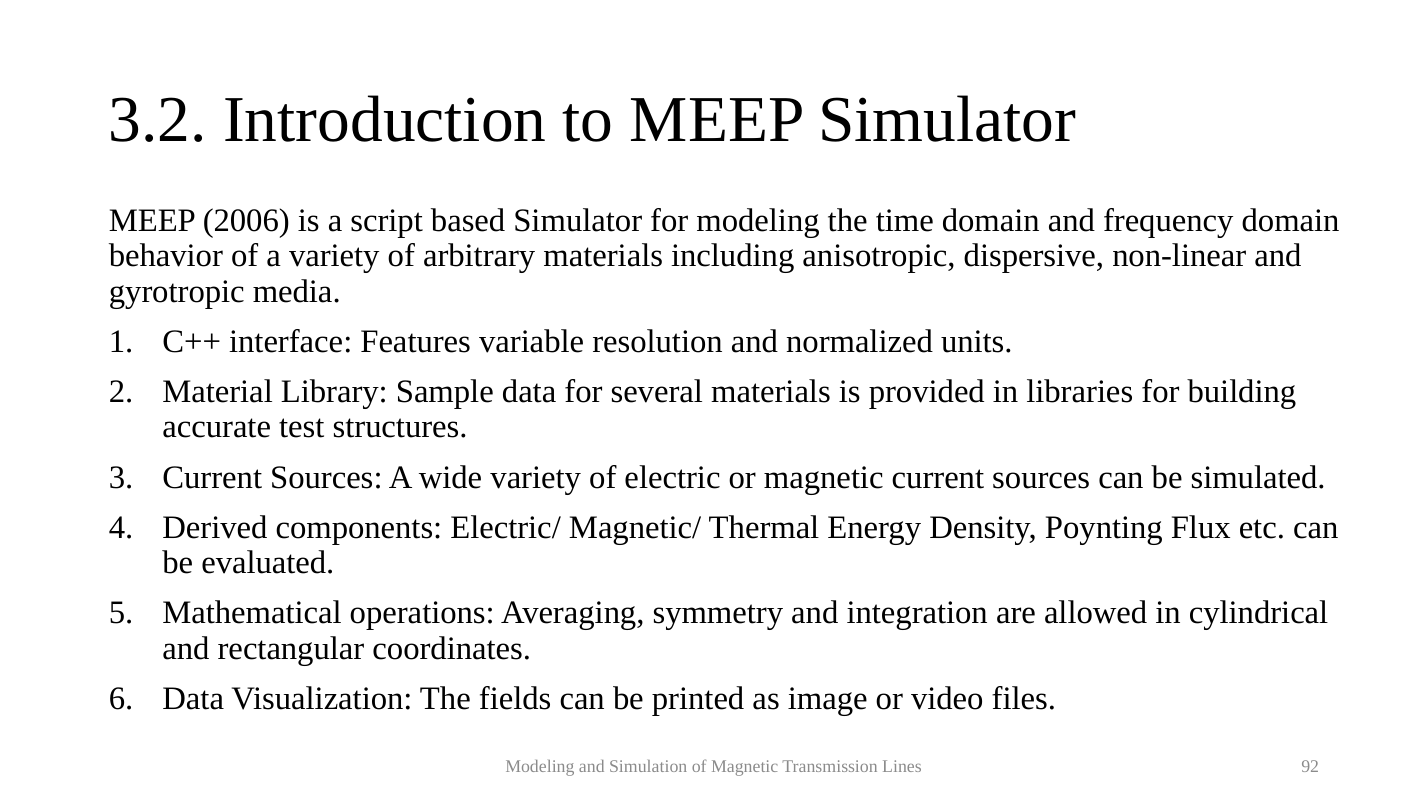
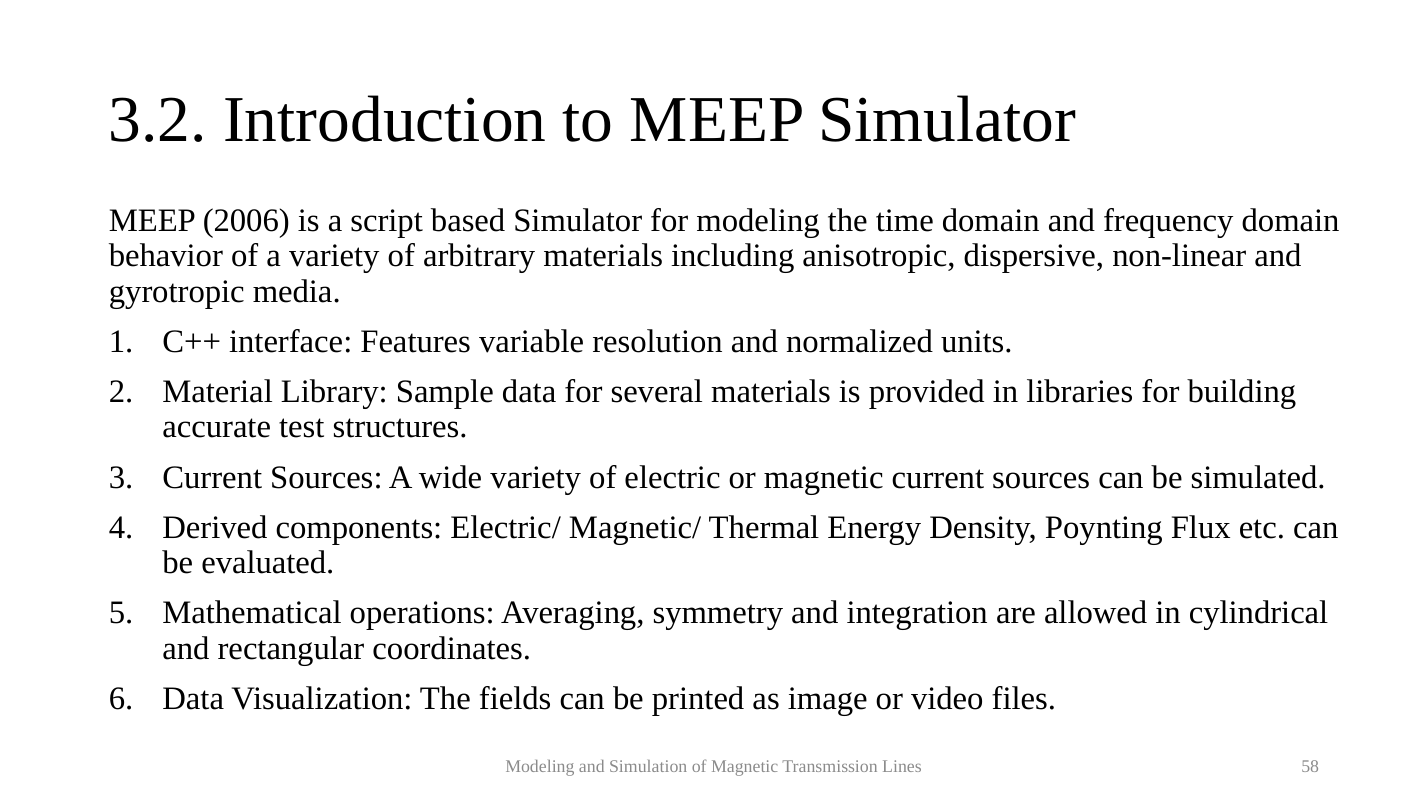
92: 92 -> 58
